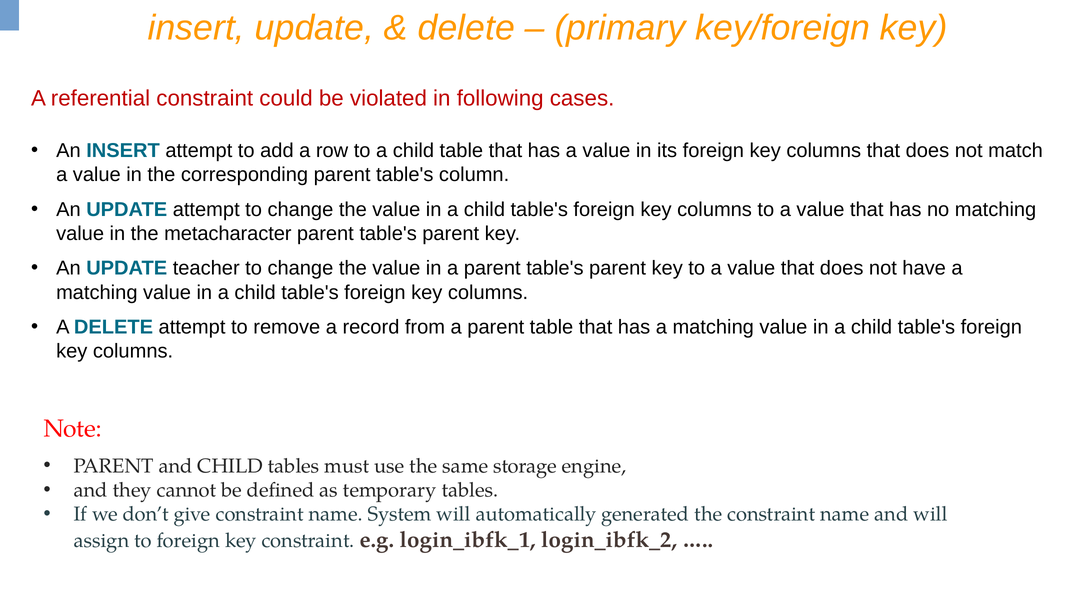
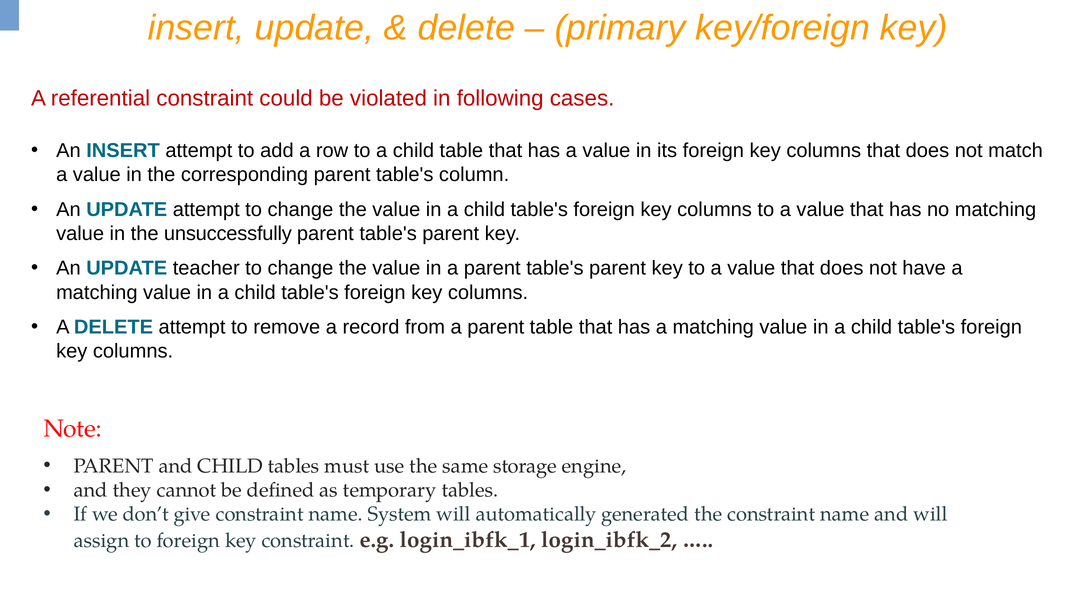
metacharacter: metacharacter -> unsuccessfully
